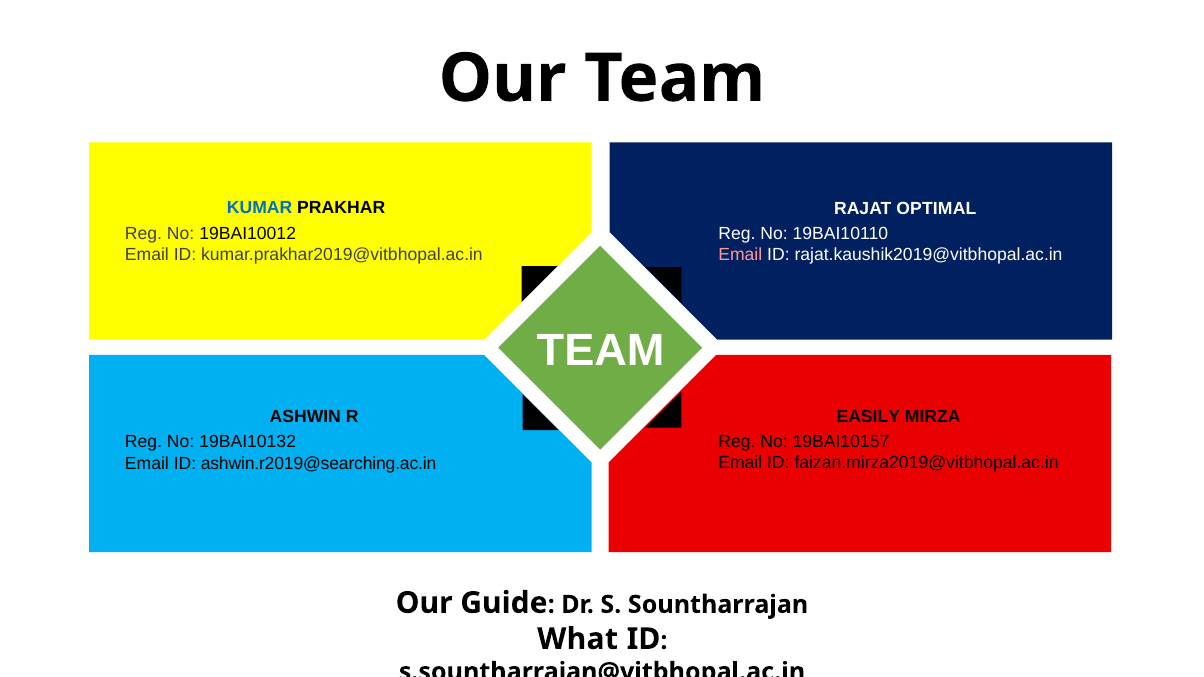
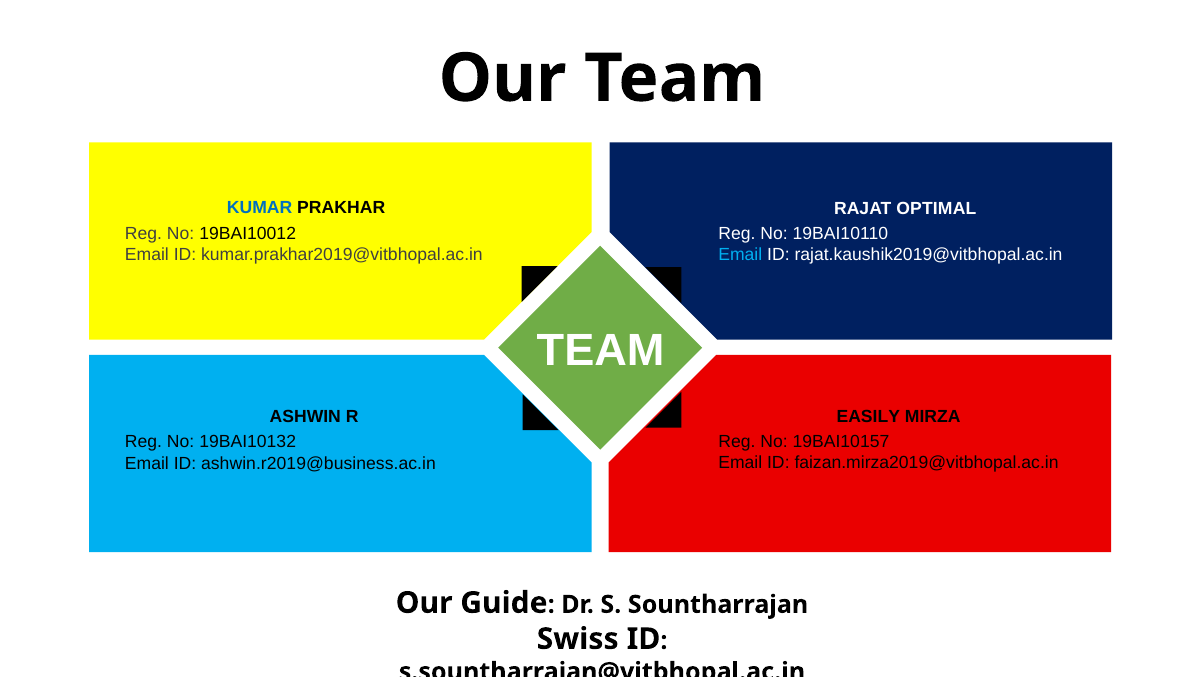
Email at (740, 255) colour: pink -> light blue
ashwin.r2019@searching.ac.in: ashwin.r2019@searching.ac.in -> ashwin.r2019@business.ac.in
What: What -> Swiss
